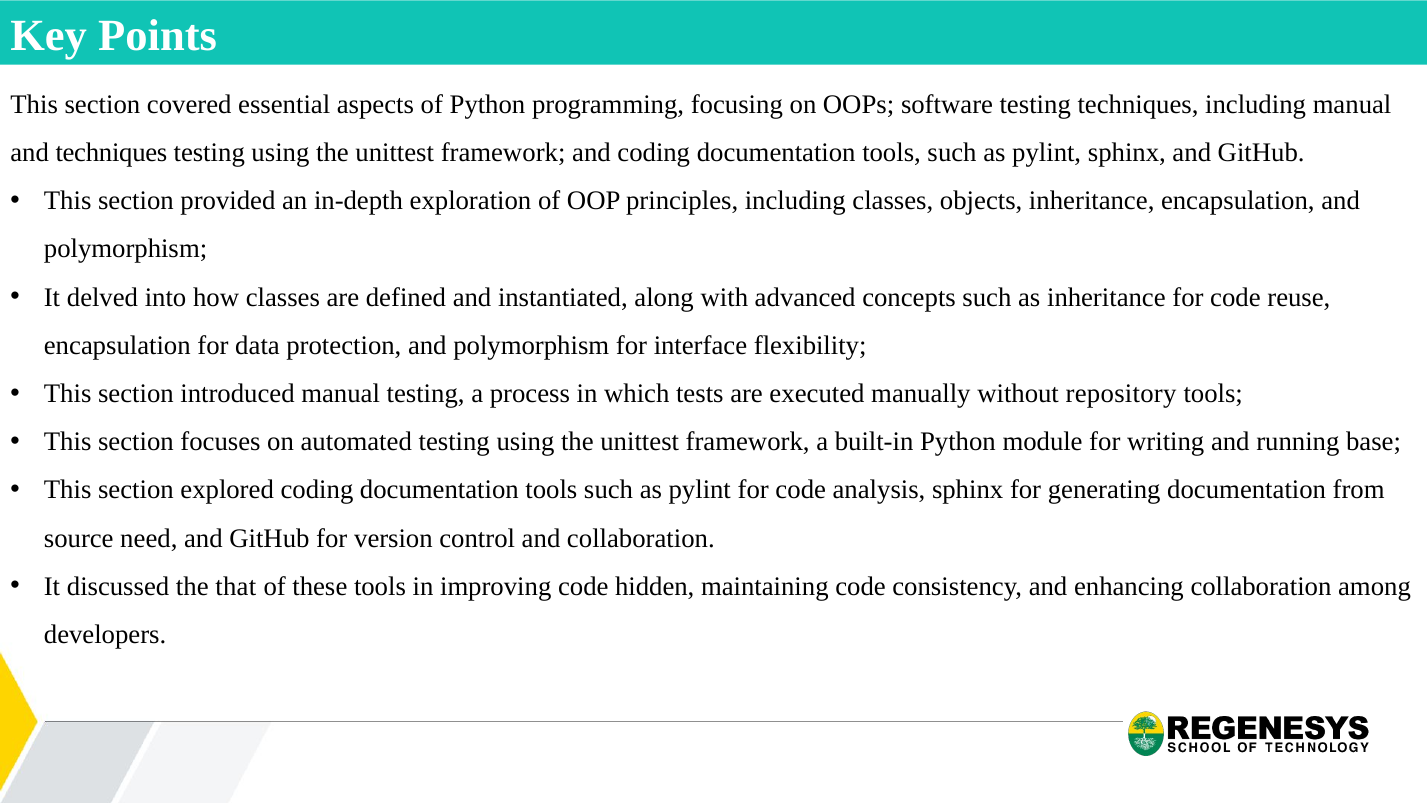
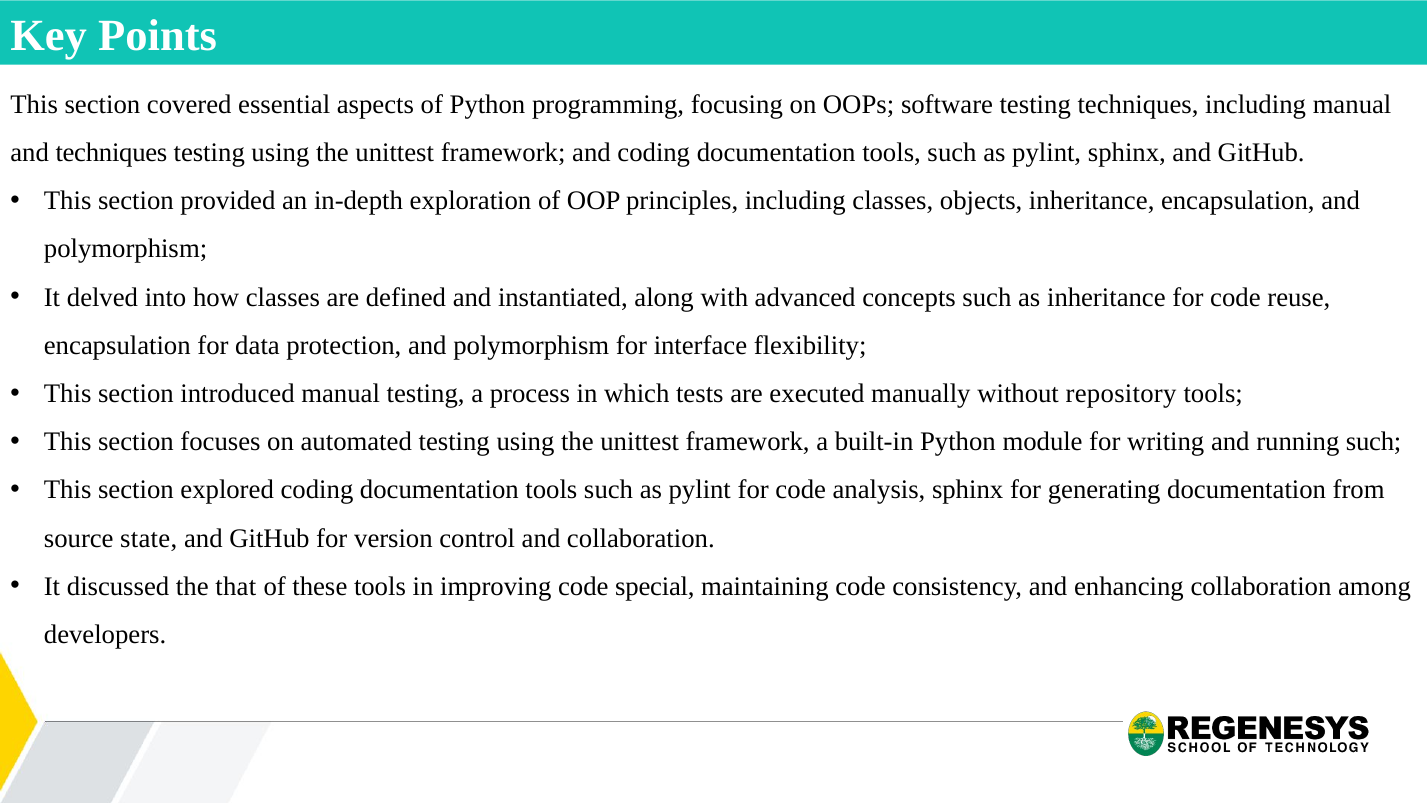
running base: base -> such
need: need -> state
hidden: hidden -> special
